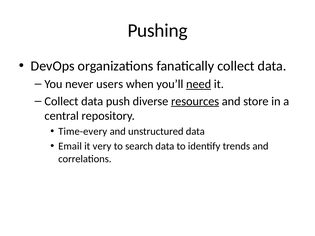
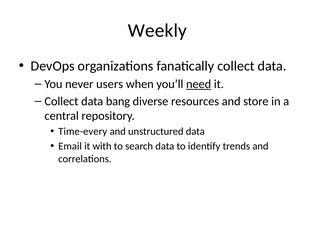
Pushing: Pushing -> Weekly
push: push -> bang
resources underline: present -> none
very: very -> with
